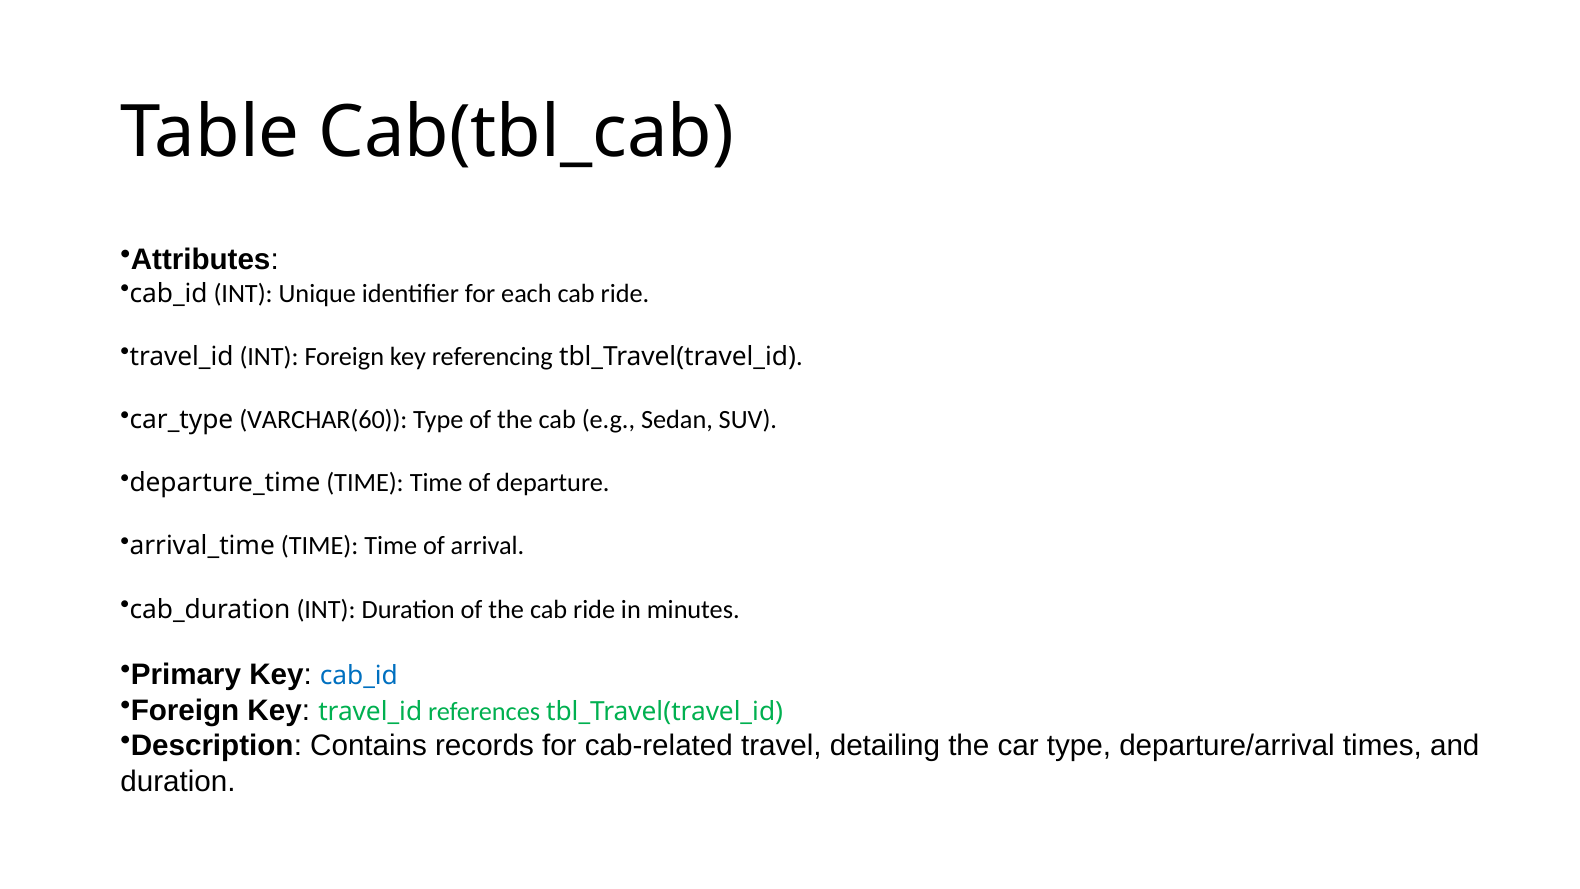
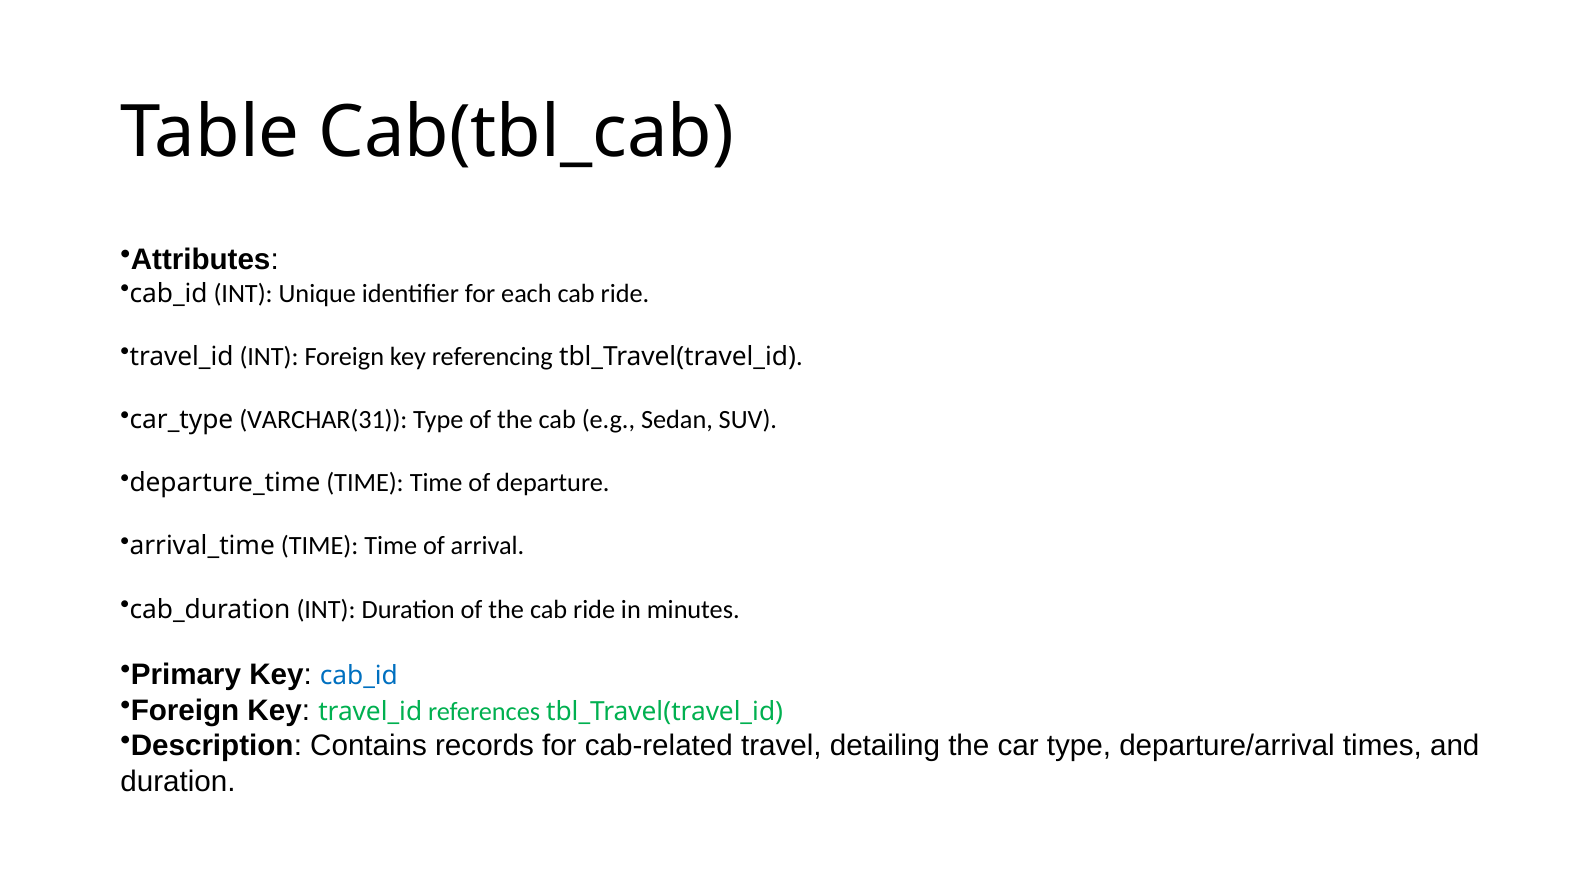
VARCHAR(60: VARCHAR(60 -> VARCHAR(31
